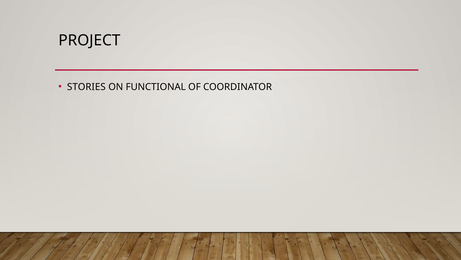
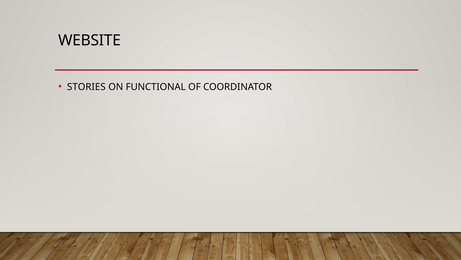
PROJECT: PROJECT -> WEBSITE
